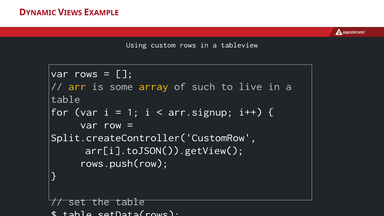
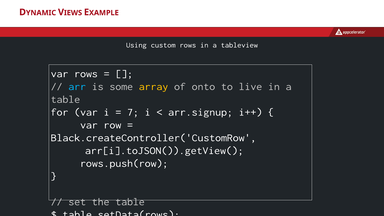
arr colour: yellow -> light blue
such: such -> onto
1: 1 -> 7
Split.createController('CustomRow: Split.createController('CustomRow -> Black.createController('CustomRow
